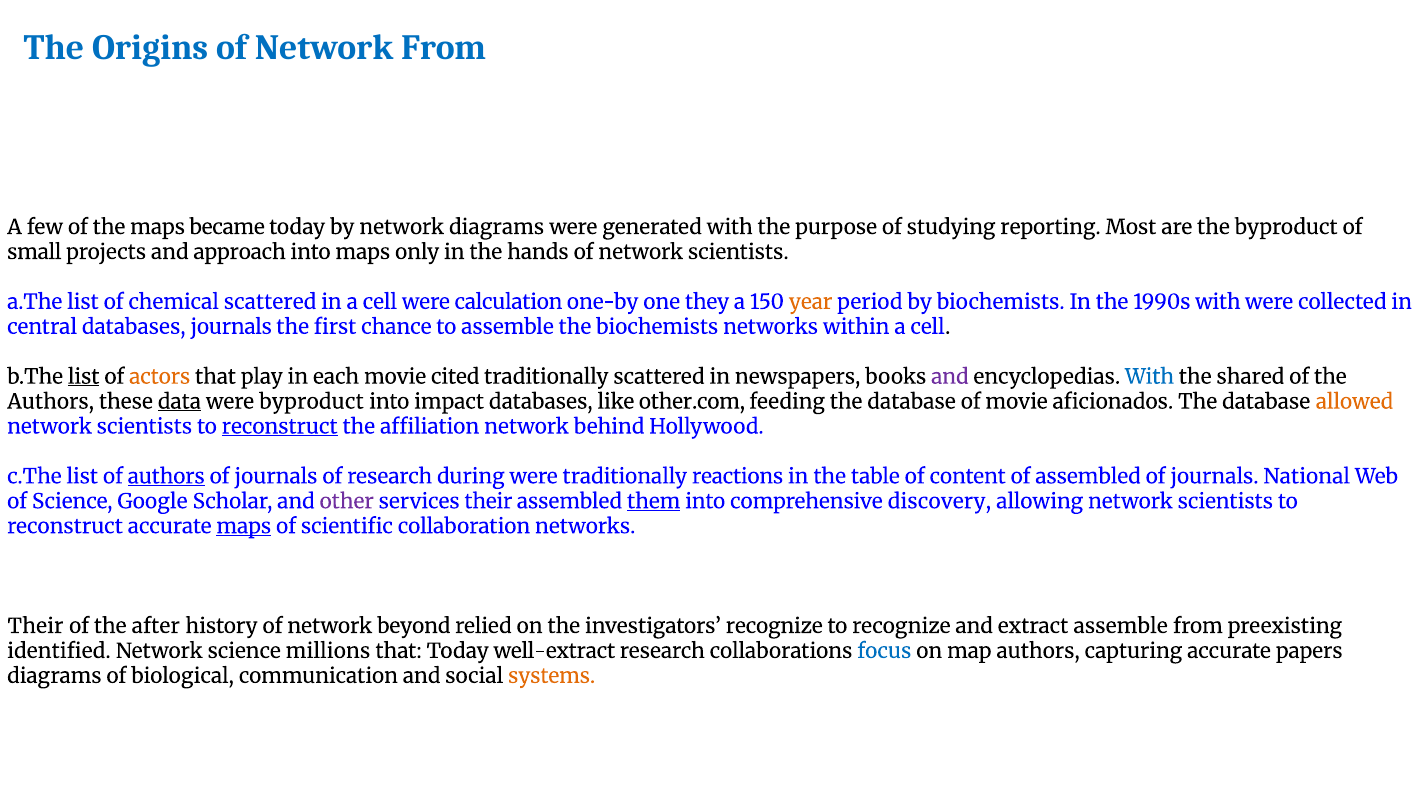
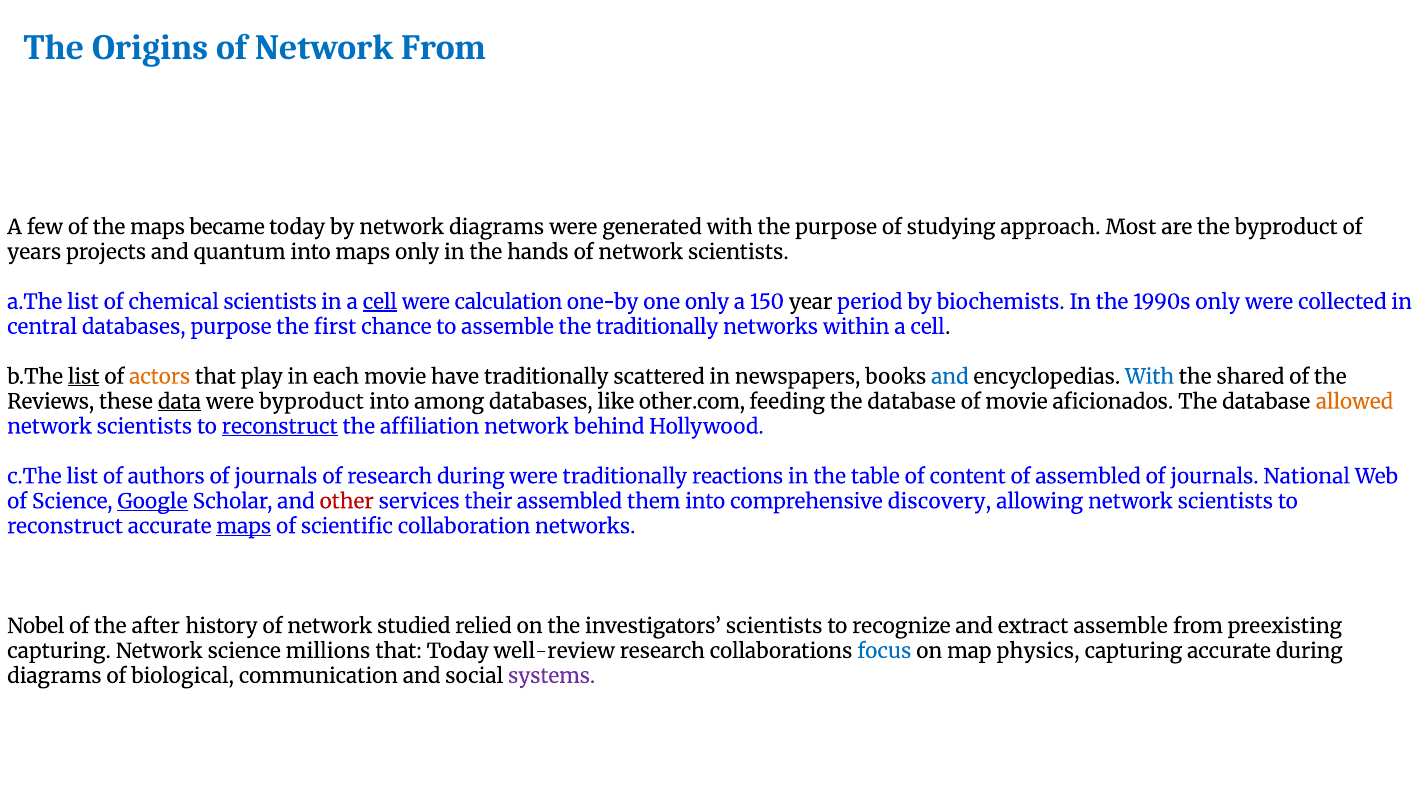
reporting: reporting -> approach
small: small -> years
approach: approach -> quantum
chemical scattered: scattered -> scientists
cell at (380, 302) underline: none -> present
one they: they -> only
year colour: orange -> black
1990s with: with -> only
databases journals: journals -> purpose
the biochemists: biochemists -> traditionally
cited: cited -> have
and at (950, 377) colour: purple -> blue
Authors at (51, 402): Authors -> Reviews
impact: impact -> among
authors at (166, 477) underline: present -> none
Google underline: none -> present
other colour: purple -> red
them underline: present -> none
Their at (36, 626): Their -> Nobel
beyond: beyond -> studied
investigators recognize: recognize -> scientists
identified at (59, 651): identified -> capturing
well-extract: well-extract -> well-review
map authors: authors -> physics
accurate papers: papers -> during
systems colour: orange -> purple
